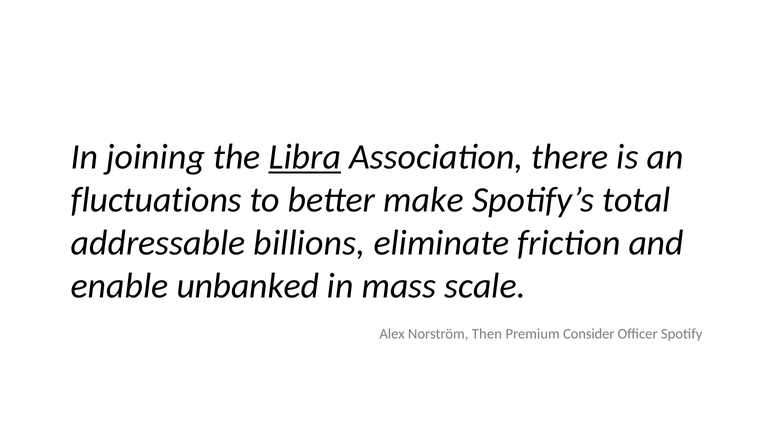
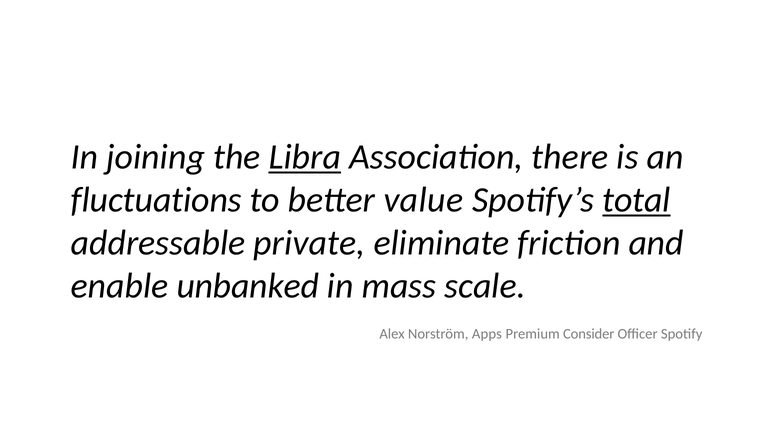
make: make -> value
total underline: none -> present
billions: billions -> private
Then: Then -> Apps
